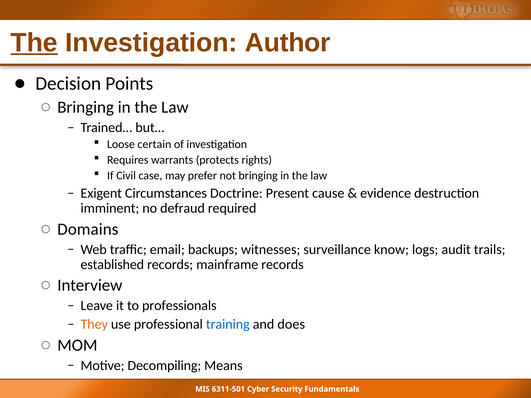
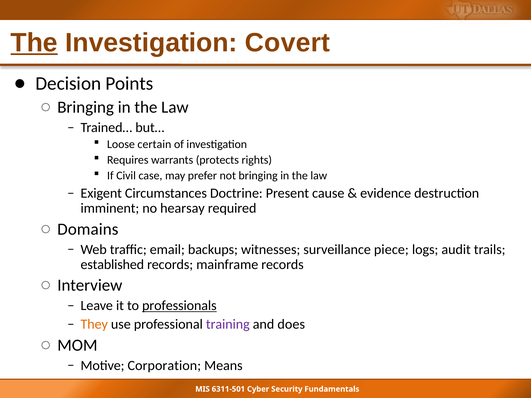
Author: Author -> Covert
defraud: defraud -> hearsay
know: know -> piece
professionals underline: none -> present
training colour: blue -> purple
Decompiling: Decompiling -> Corporation
